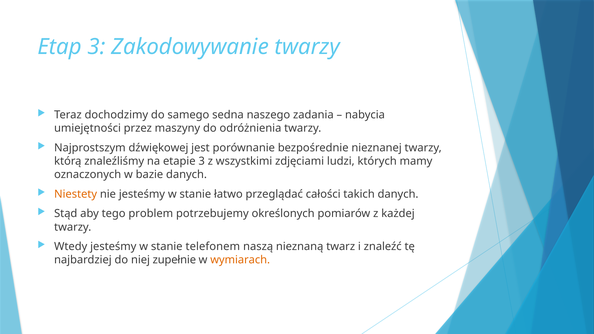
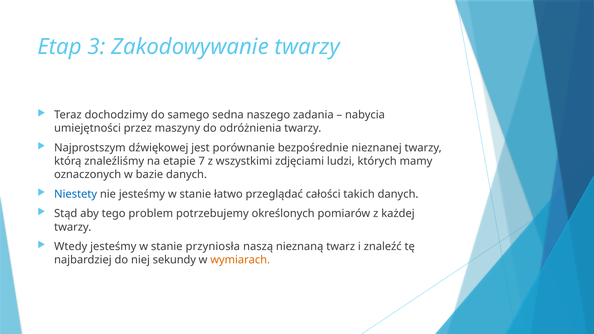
etapie 3: 3 -> 7
Niestety colour: orange -> blue
telefonem: telefonem -> przyniosła
zupełnie: zupełnie -> sekundy
